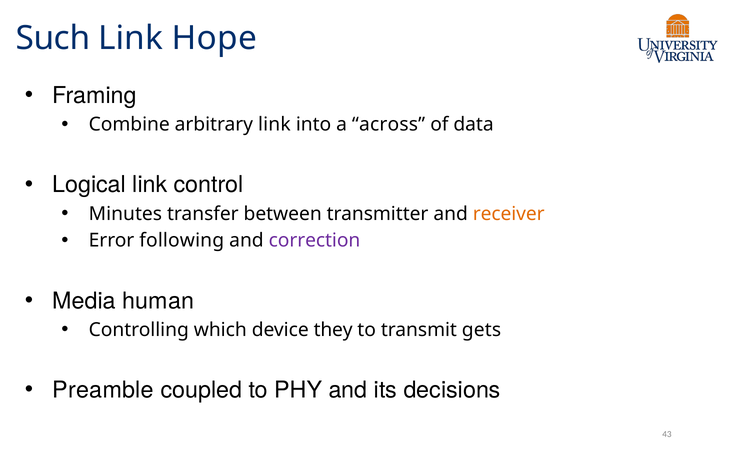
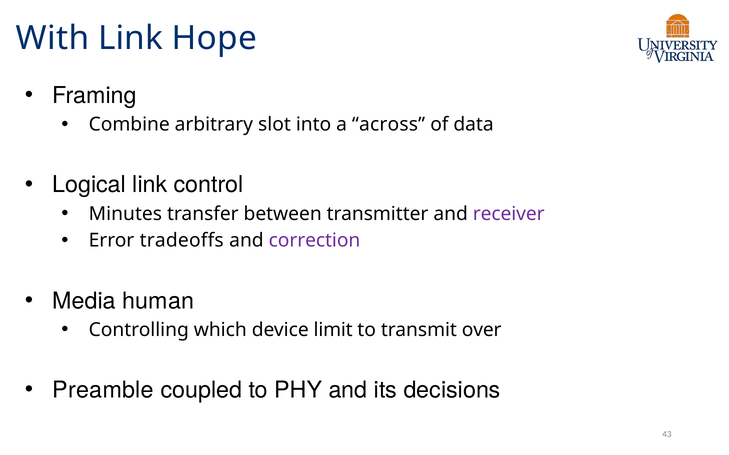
Such: Such -> With
arbitrary link: link -> slot
receiver colour: orange -> purple
following: following -> tradeoffs
they: they -> limit
gets: gets -> over
